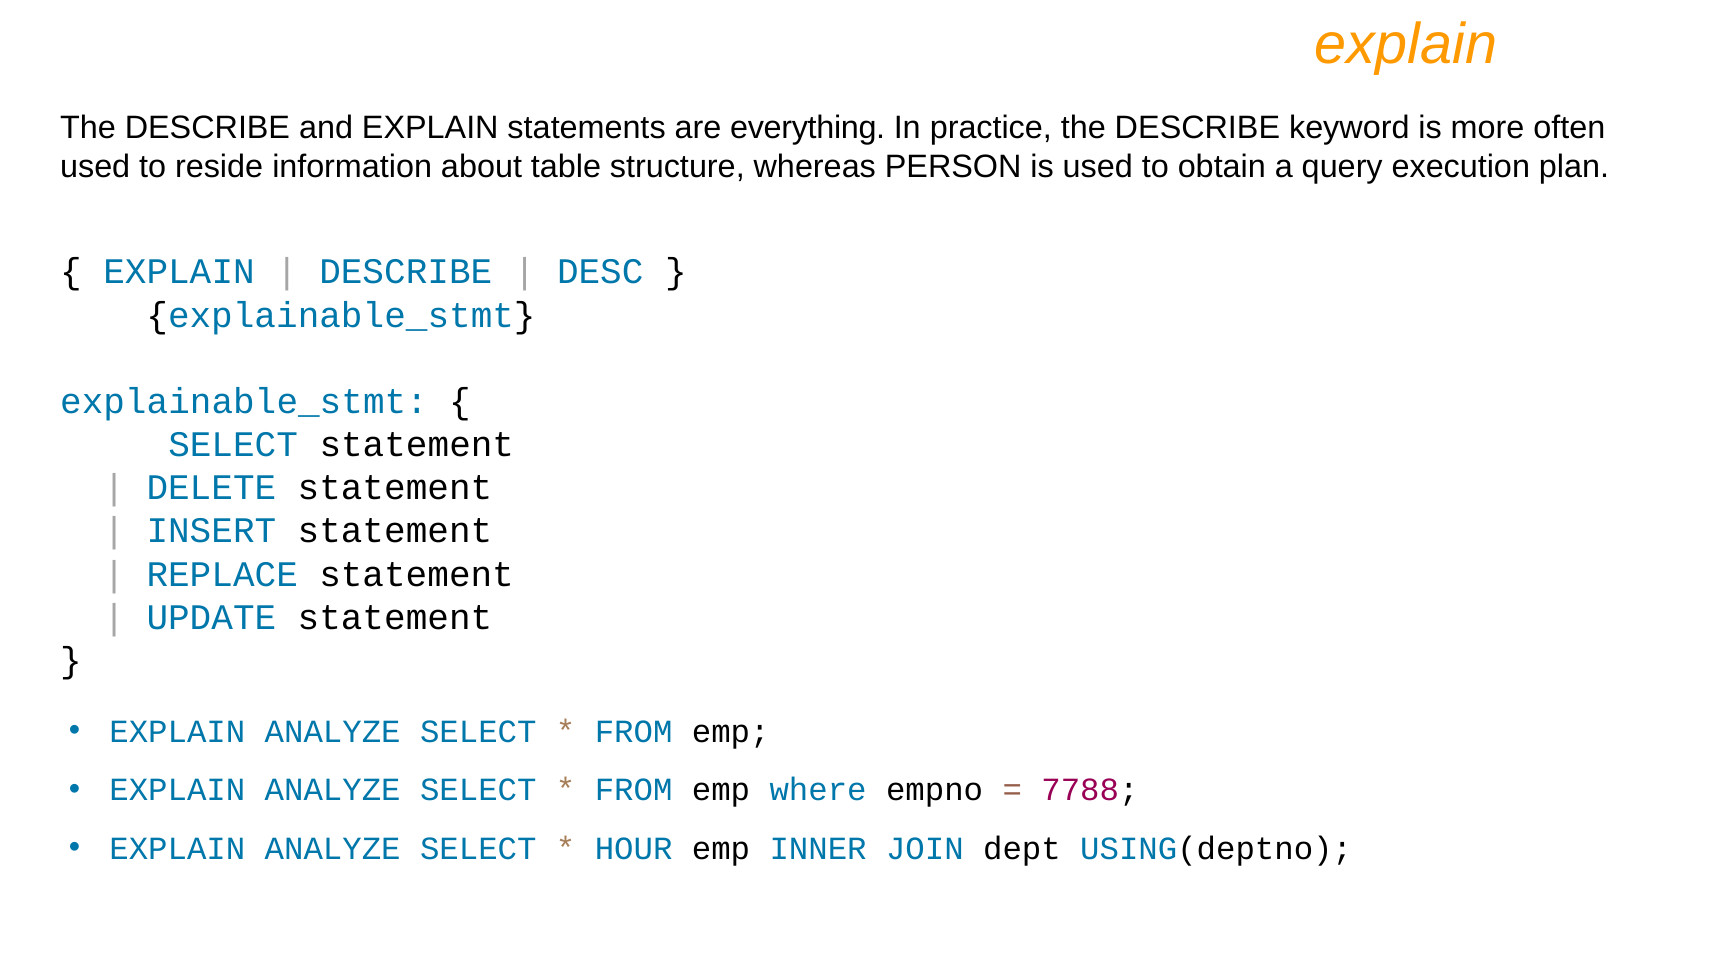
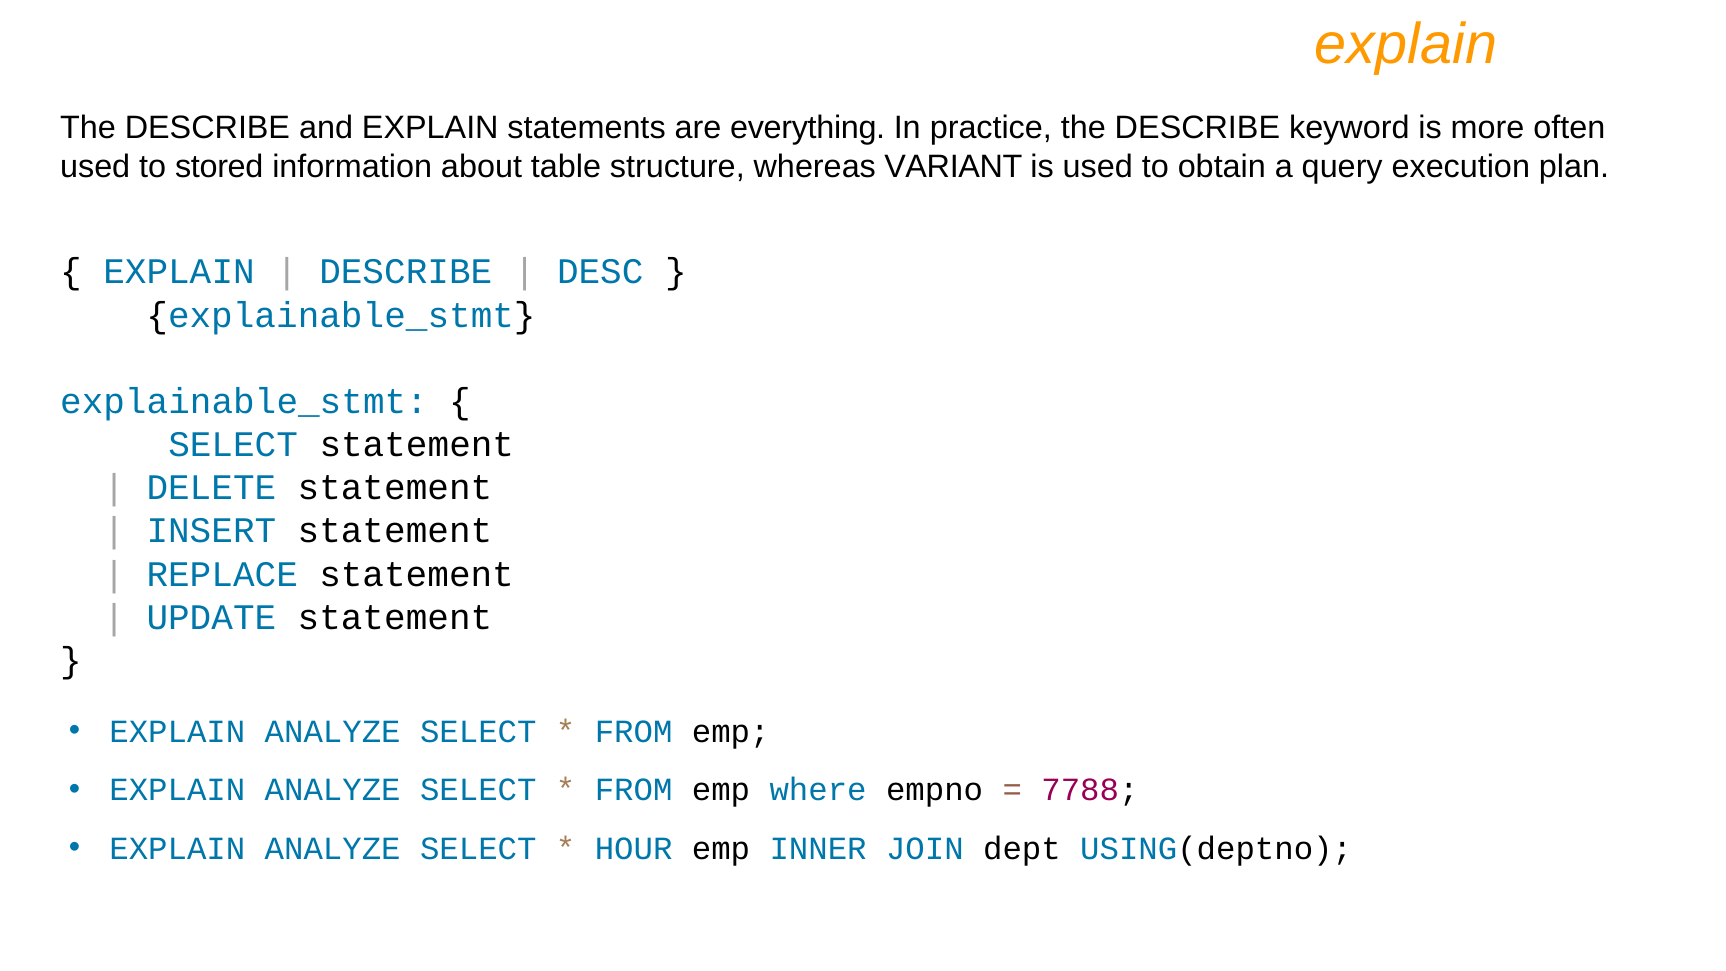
reside: reside -> stored
PERSON: PERSON -> VARIANT
